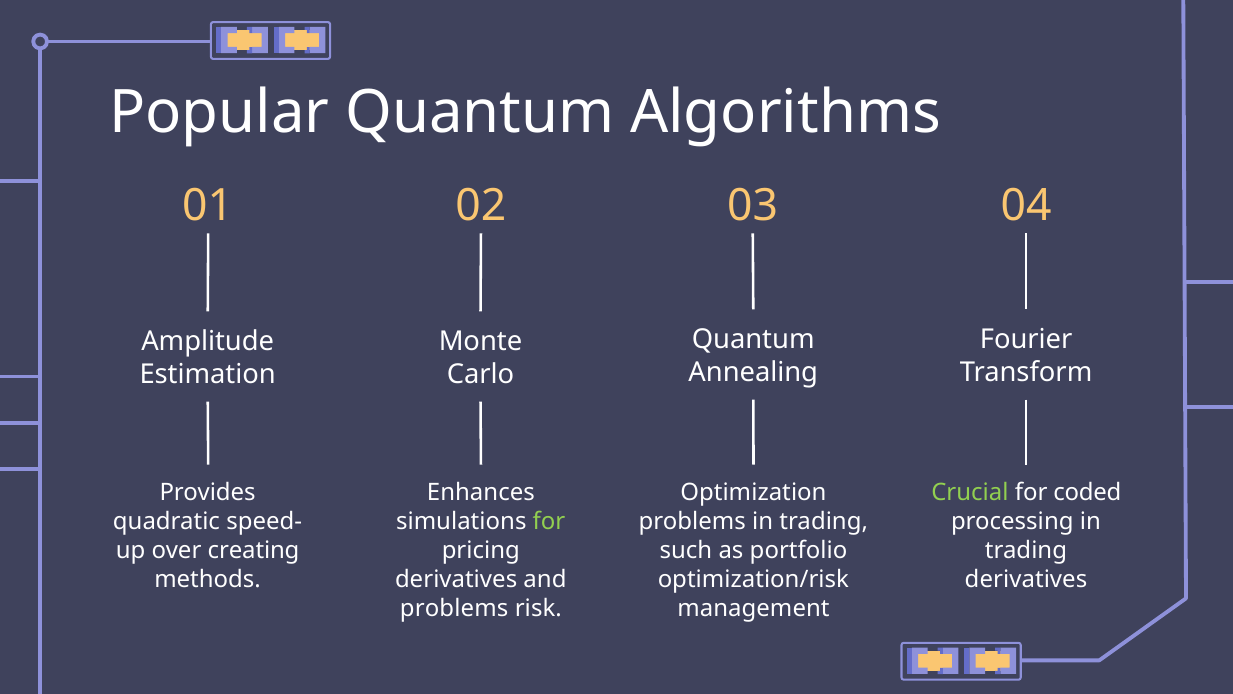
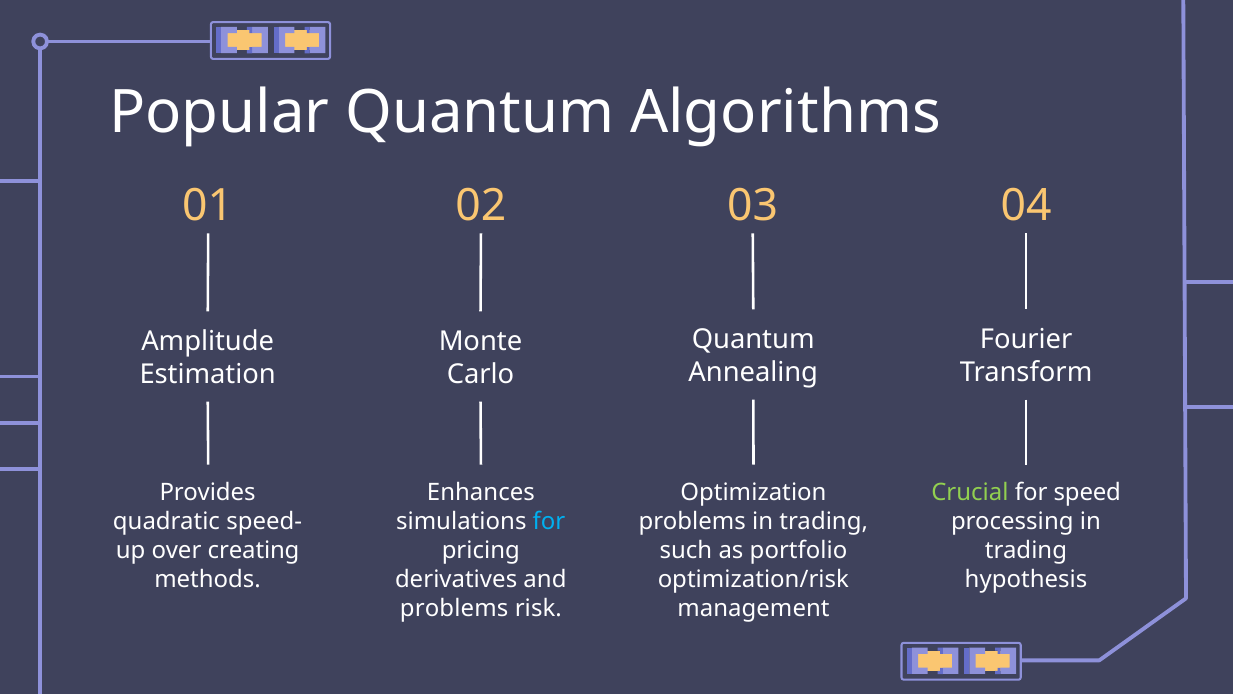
coded: coded -> speed
for at (549, 522) colour: light green -> light blue
derivatives at (1026, 579): derivatives -> hypothesis
